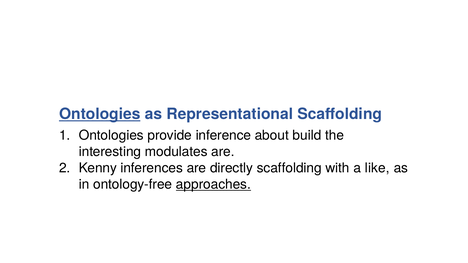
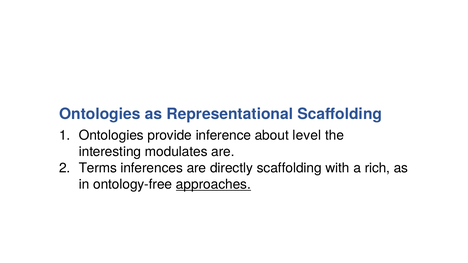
Ontologies at (100, 114) underline: present -> none
build: build -> level
Kenny: Kenny -> Terms
like: like -> rich
